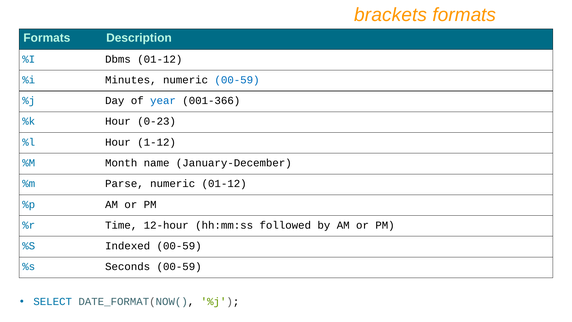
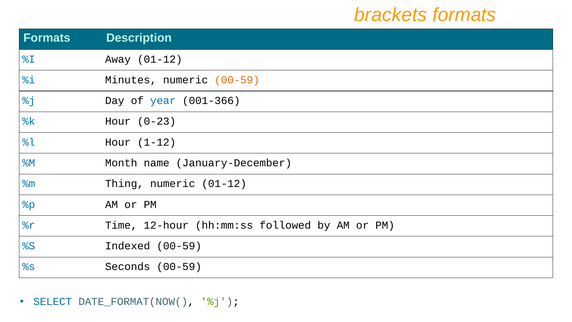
Dbms: Dbms -> Away
00-59 at (237, 80) colour: blue -> orange
Parse: Parse -> Thing
